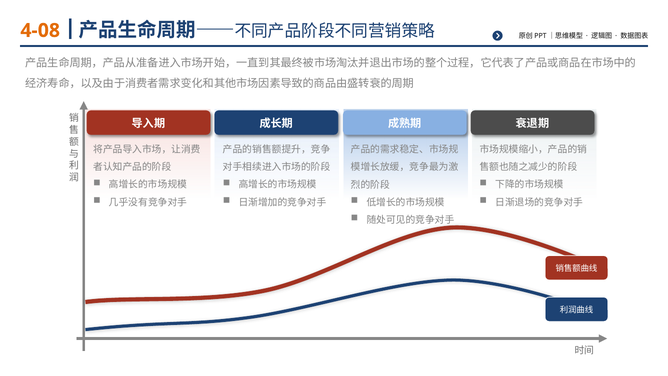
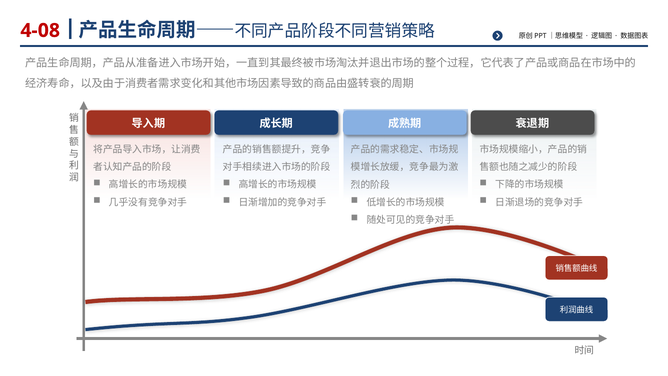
4-08 colour: orange -> red
